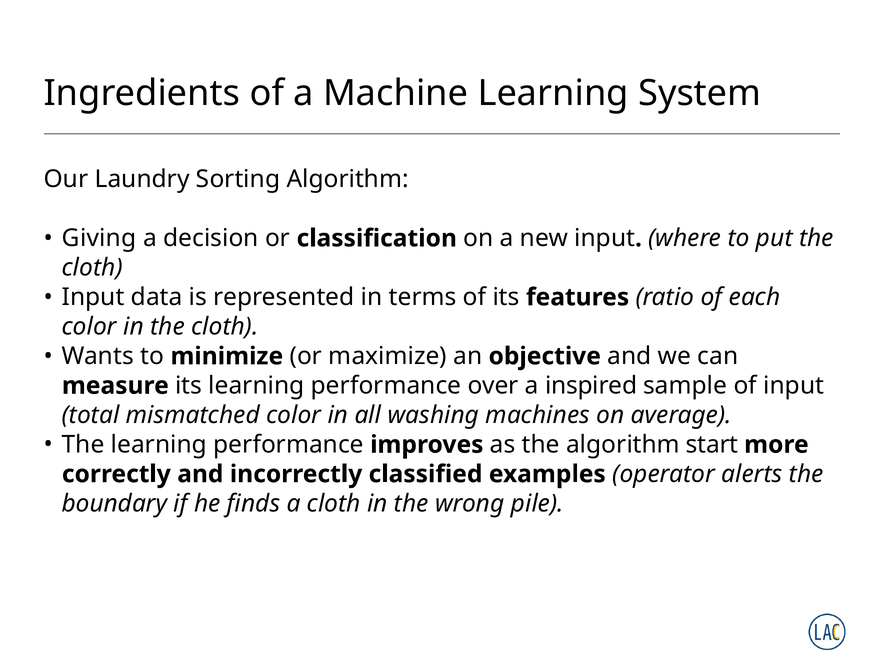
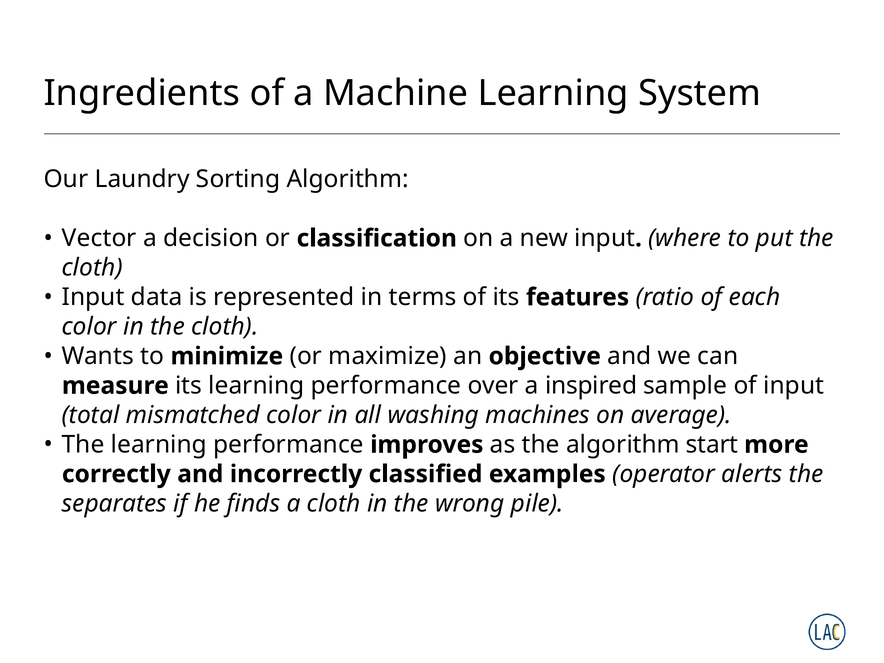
Giving: Giving -> Vector
boundary: boundary -> separates
